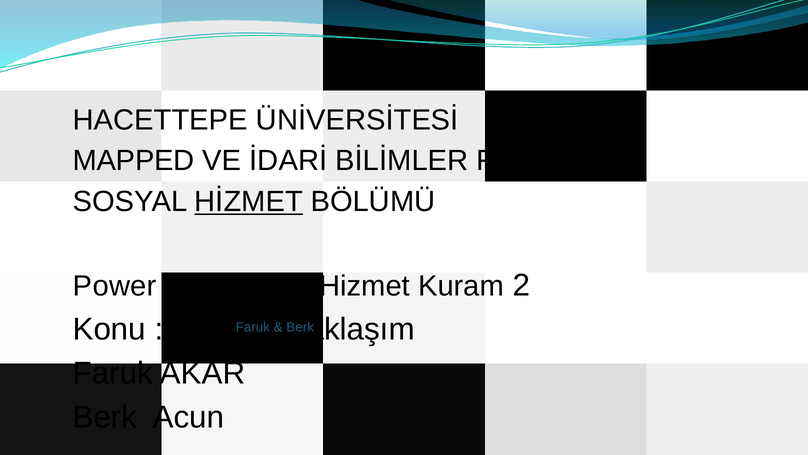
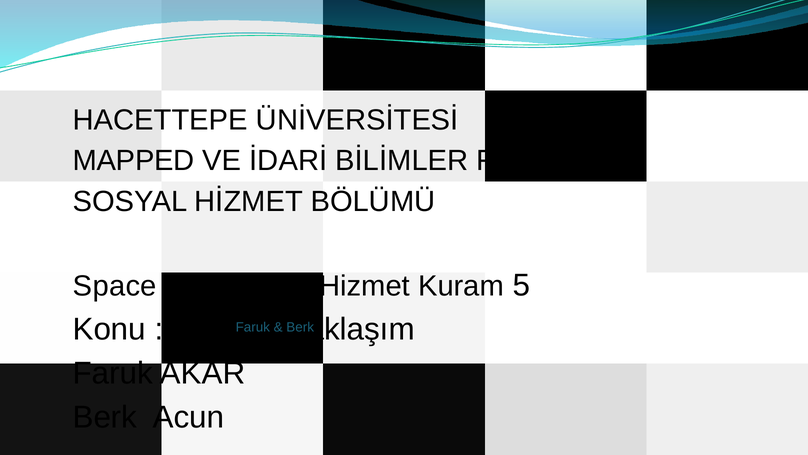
HİZMET underline: present -> none
Power: Power -> Space
2: 2 -> 5
